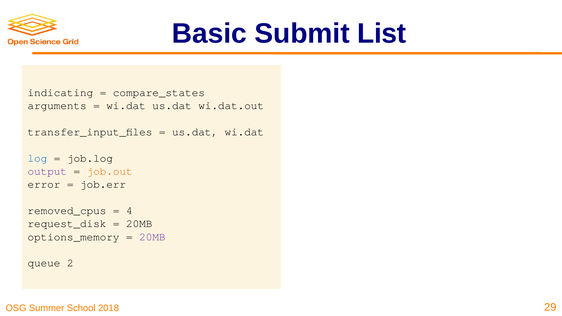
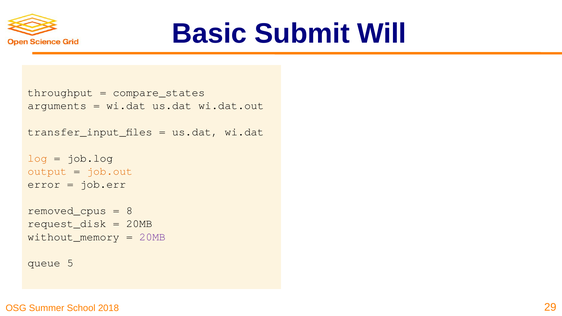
List: List -> Will
indicating: indicating -> throughput
log colour: blue -> orange
output colour: purple -> orange
4: 4 -> 8
options_memory: options_memory -> without_memory
2: 2 -> 5
